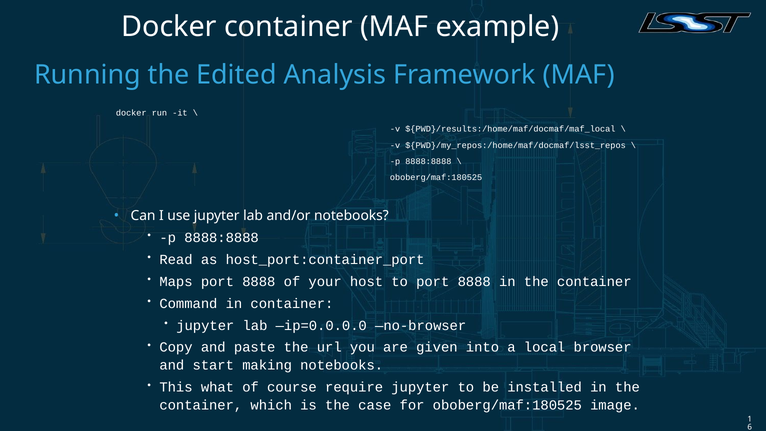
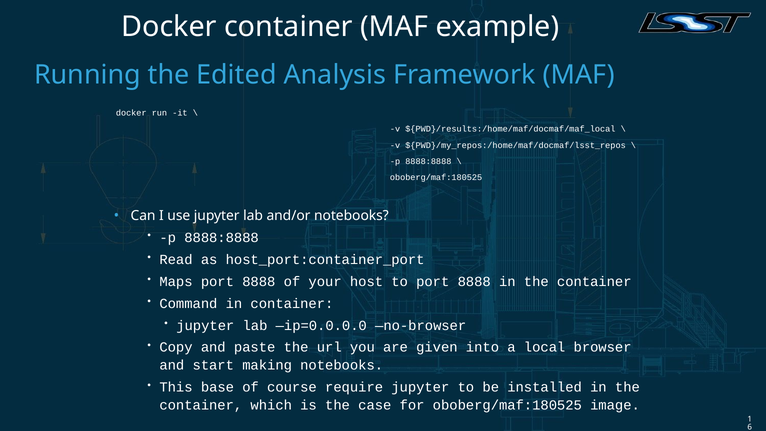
what: what -> base
